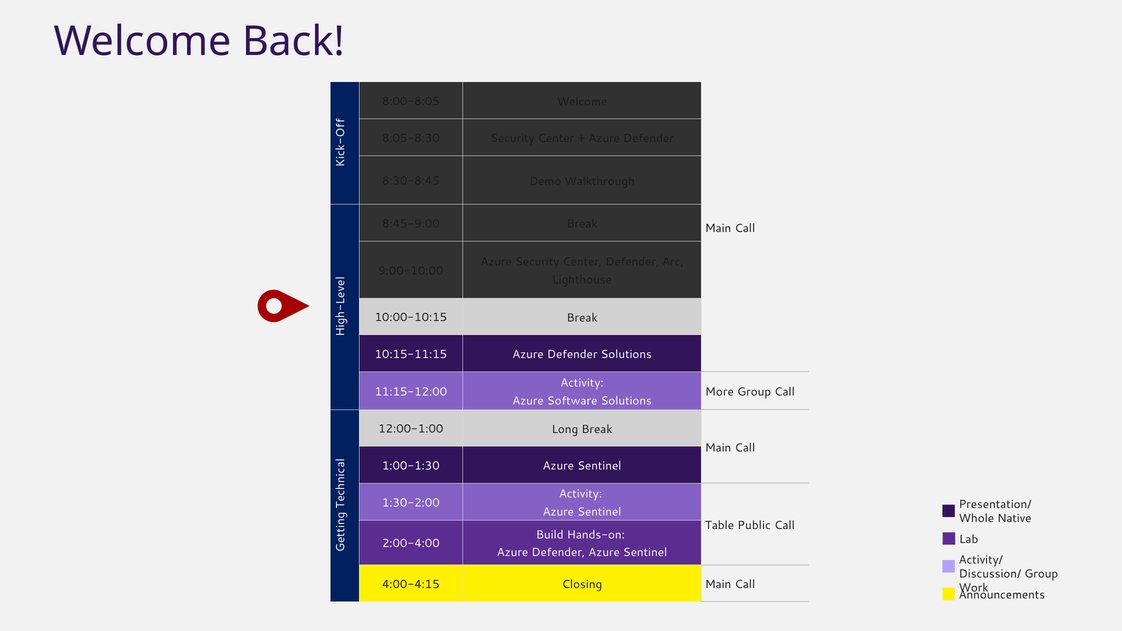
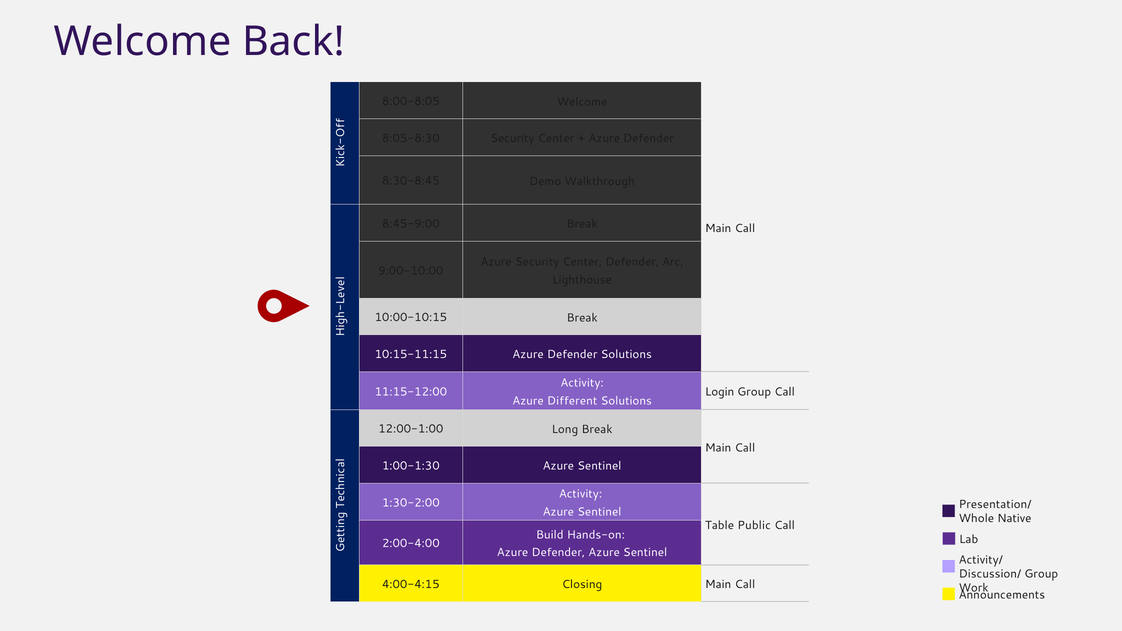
More: More -> Login
Software: Software -> Different
